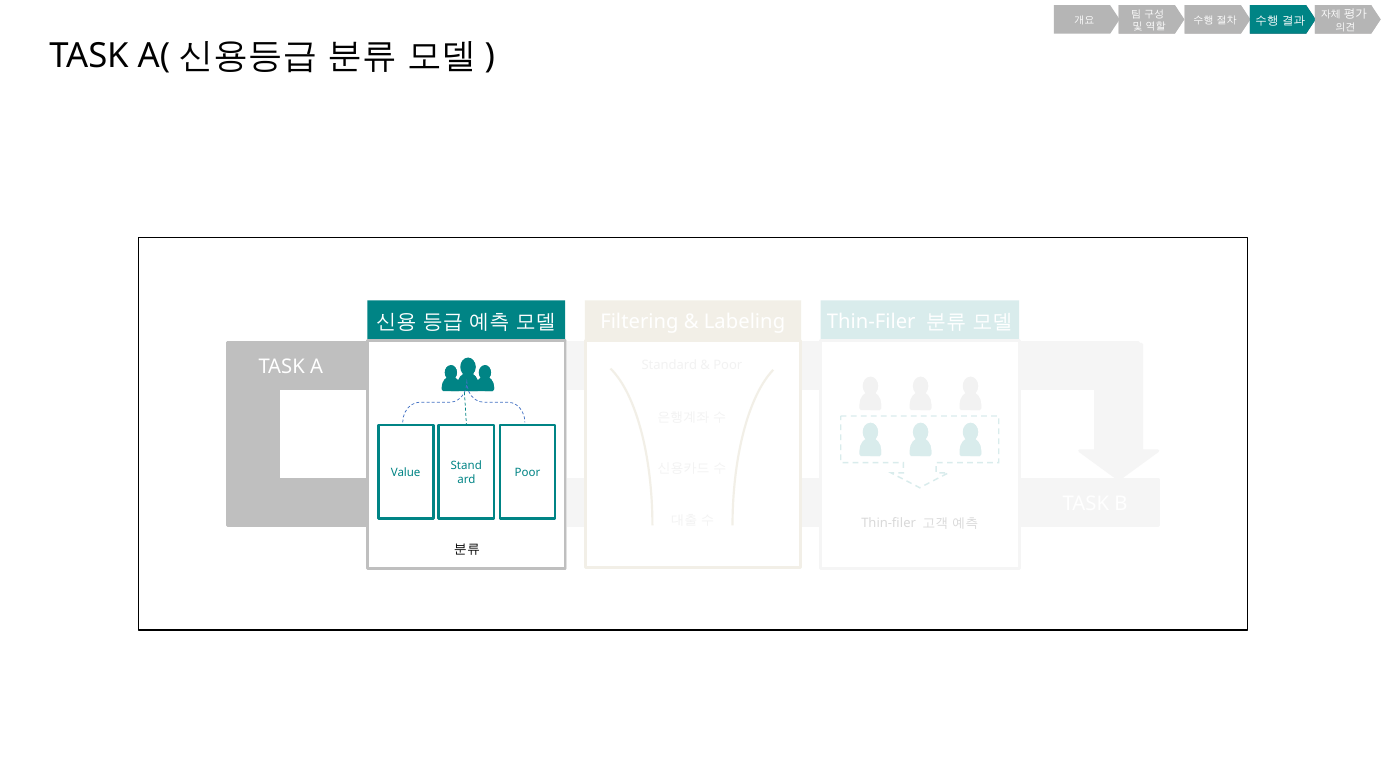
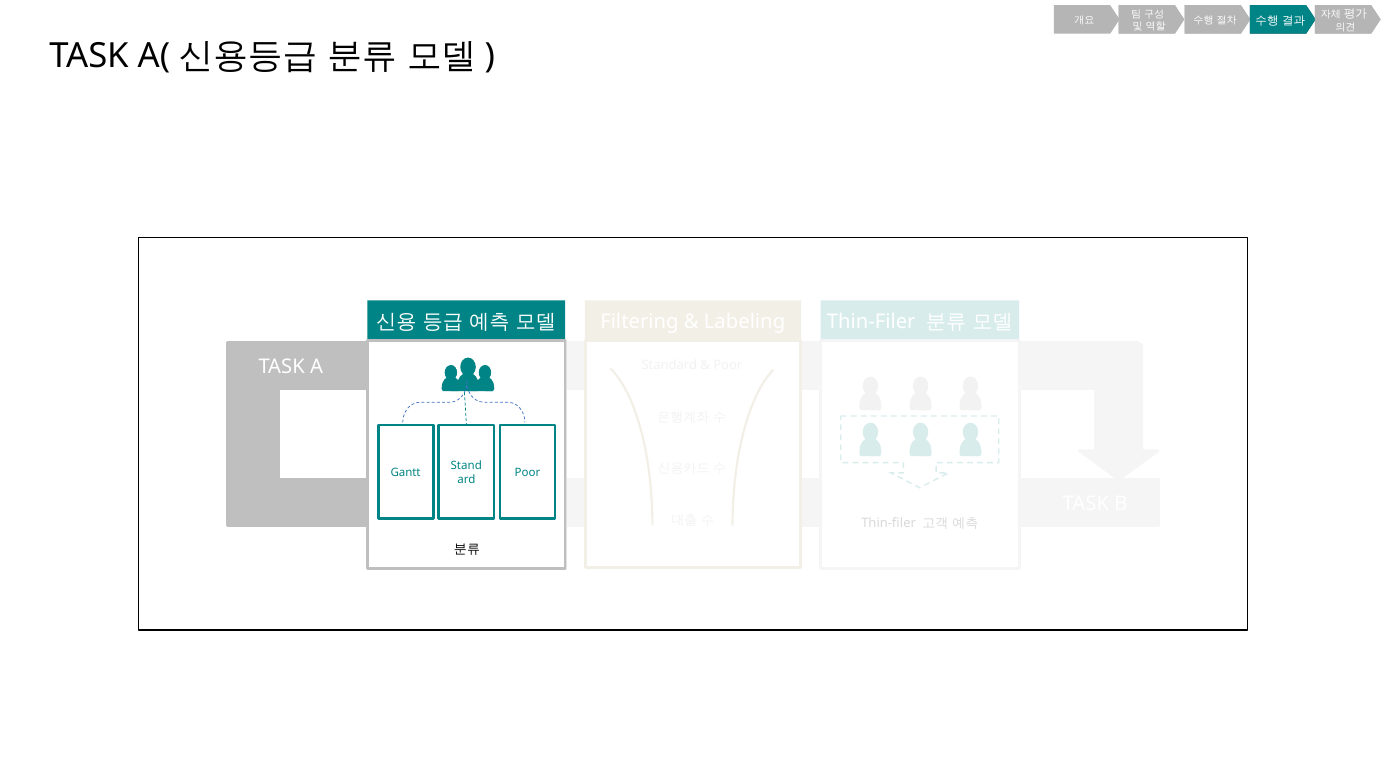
Value at (406, 473): Value -> Gantt
